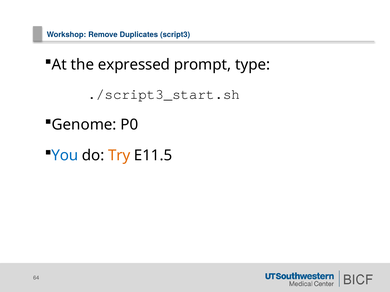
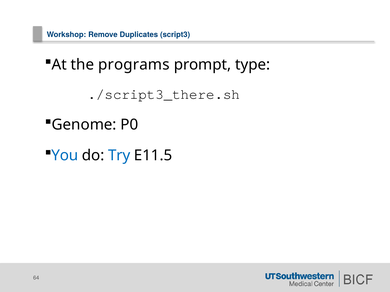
expressed: expressed -> programs
./script3_start.sh: ./script3_start.sh -> ./script3_there.sh
Try colour: orange -> blue
